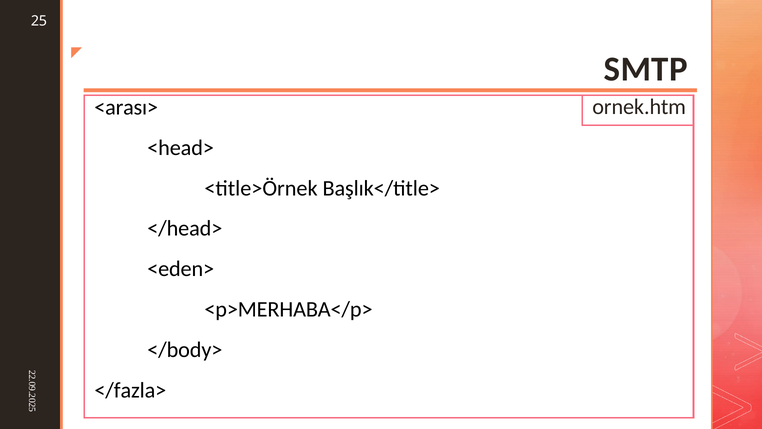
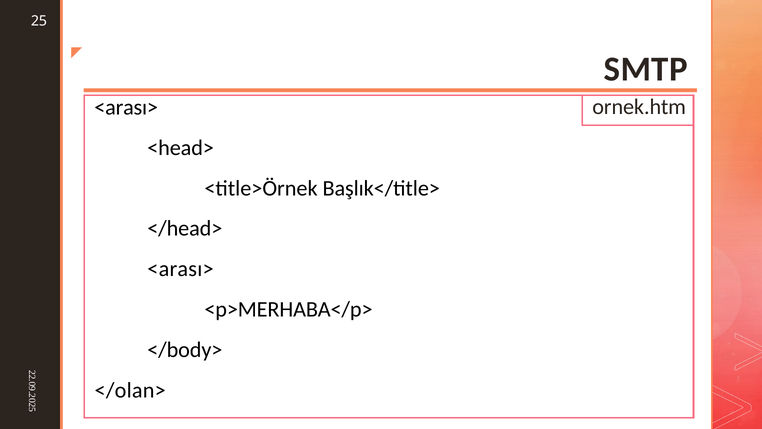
<eden> at (181, 269): <eden> -> <arası>
</fazla>: </fazla> -> </olan>
